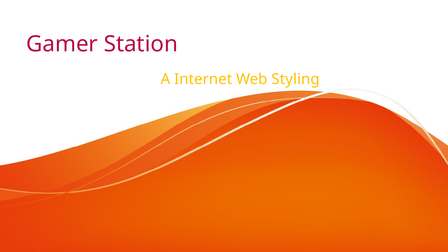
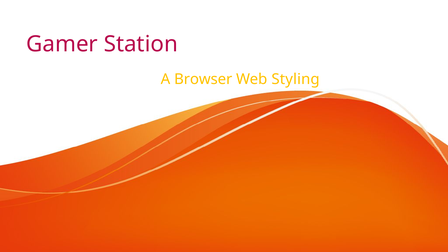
Internet: Internet -> Browser
